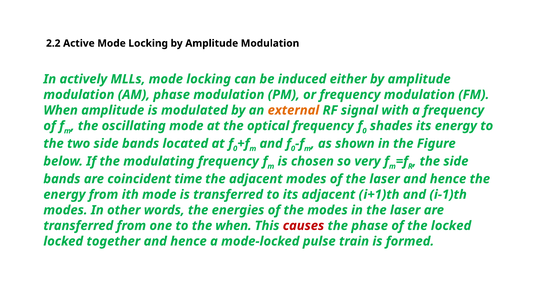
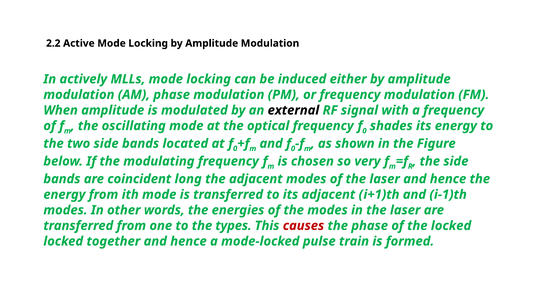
external colour: orange -> black
time: time -> long
the when: when -> types
